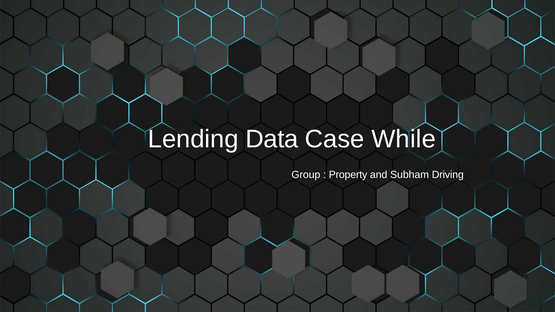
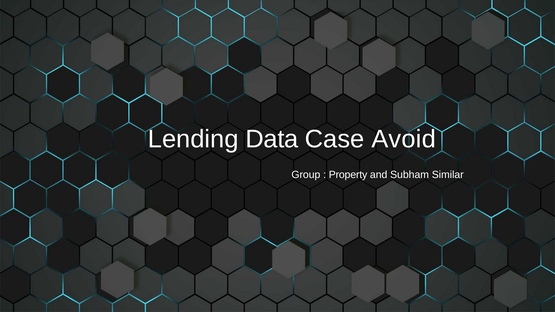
While: While -> Avoid
Driving: Driving -> Similar
